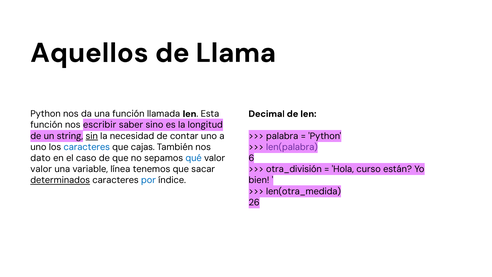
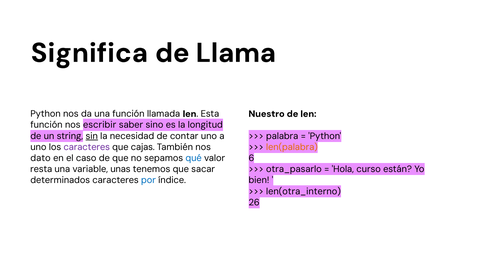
Aquellos: Aquellos -> Significa
Decimal: Decimal -> Nuestro
caracteres at (87, 147) colour: blue -> purple
len(palabra colour: purple -> orange
valor at (41, 169): valor -> resta
línea: línea -> unas
otra_división: otra_división -> otra_pasarlo
determinados underline: present -> none
len(otra_medida: len(otra_medida -> len(otra_interno
